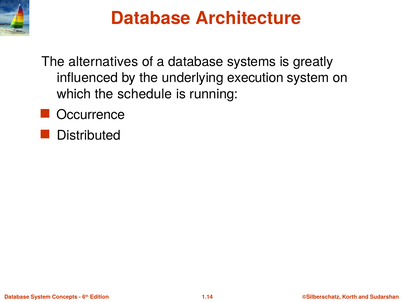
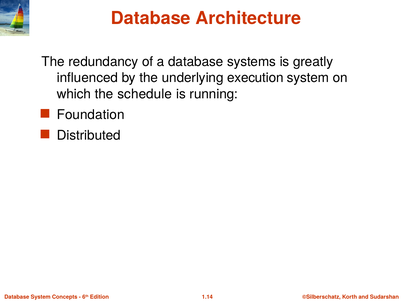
alternatives: alternatives -> redundancy
Occurrence: Occurrence -> Foundation
